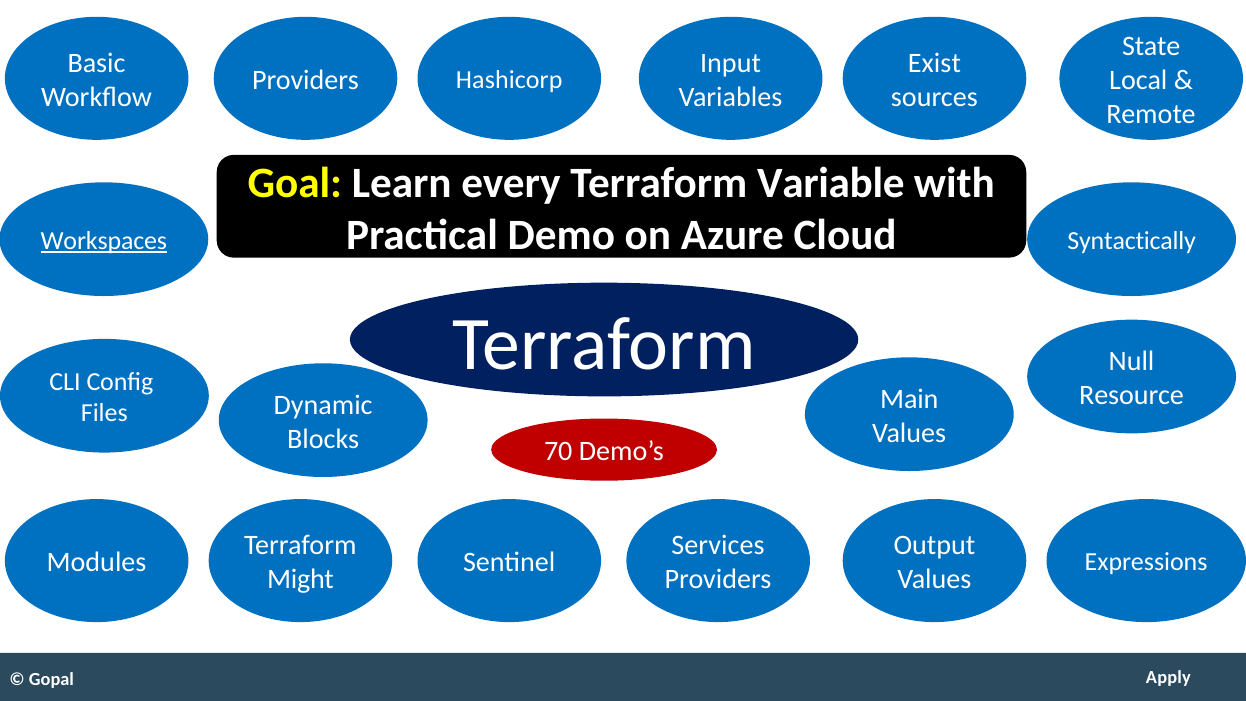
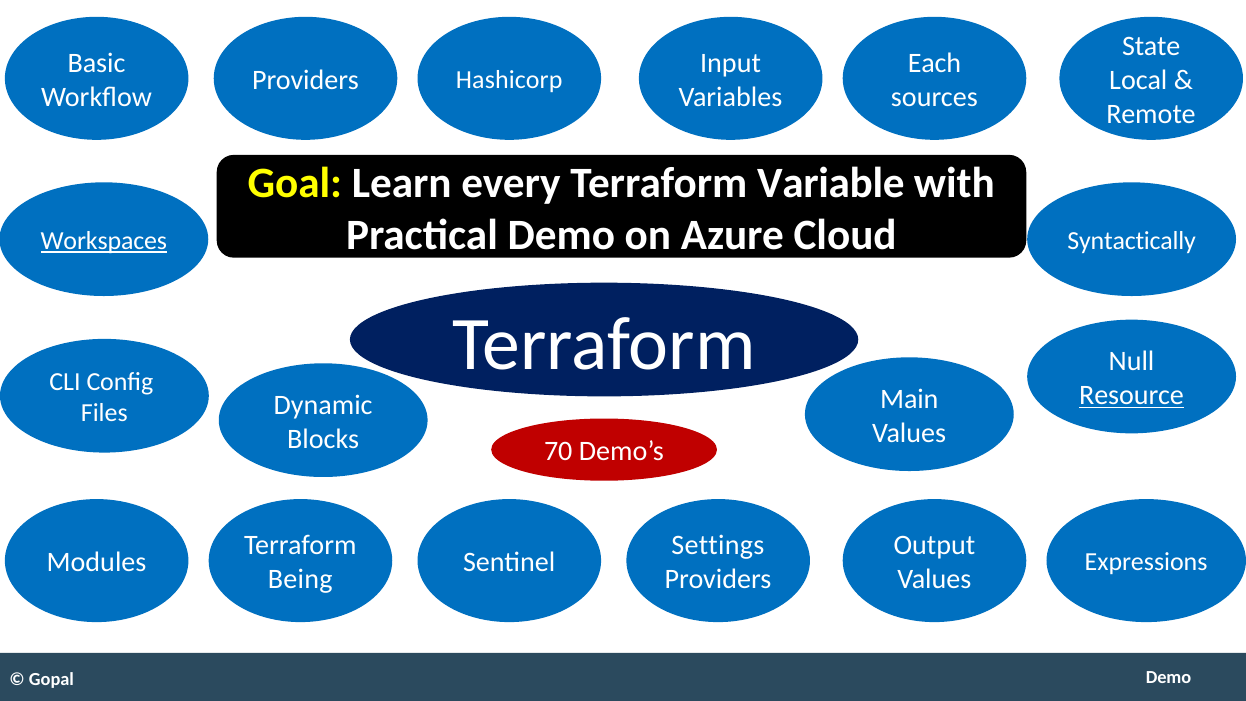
Exist: Exist -> Each
Resource underline: none -> present
Services: Services -> Settings
Might: Might -> Being
Apply at (1168, 677): Apply -> Demo
